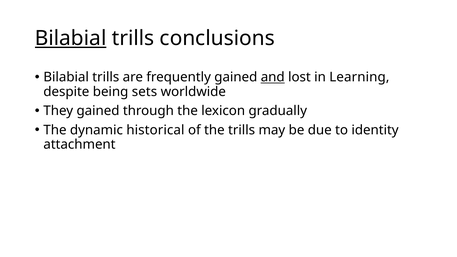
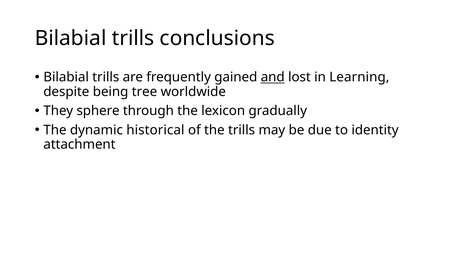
Bilabial at (71, 38) underline: present -> none
sets: sets -> tree
They gained: gained -> sphere
